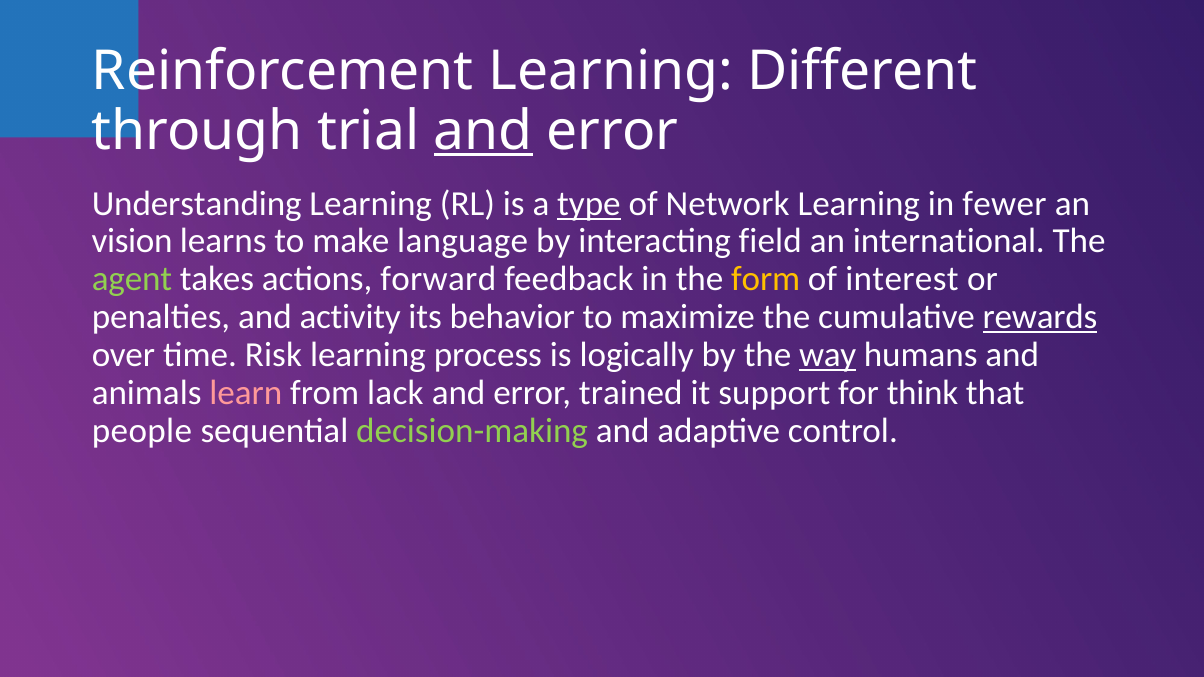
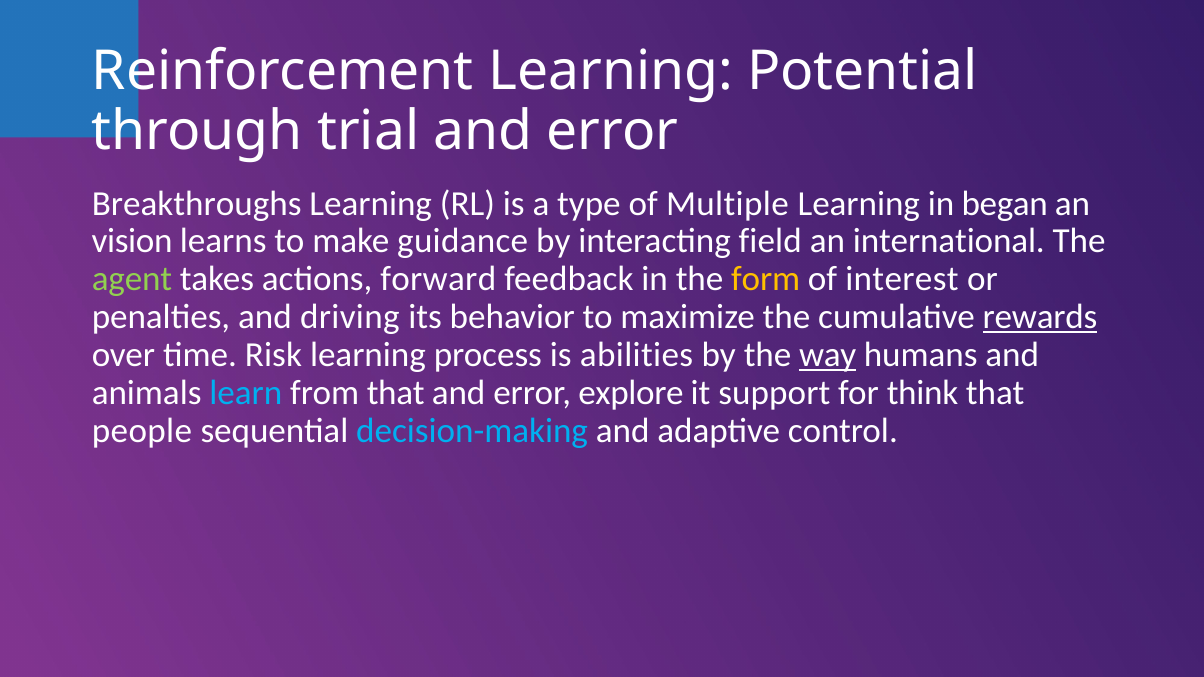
Different: Different -> Potential
and at (483, 131) underline: present -> none
Understanding: Understanding -> Breakthroughs
type underline: present -> none
Network: Network -> Multiple
fewer: fewer -> began
language: language -> guidance
activity: activity -> driving
logically: logically -> abilities
learn colour: pink -> light blue
from lack: lack -> that
trained: trained -> explore
decision-making colour: light green -> light blue
